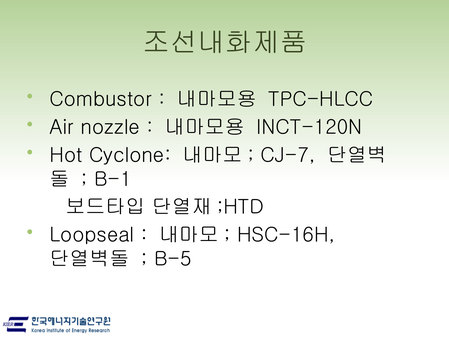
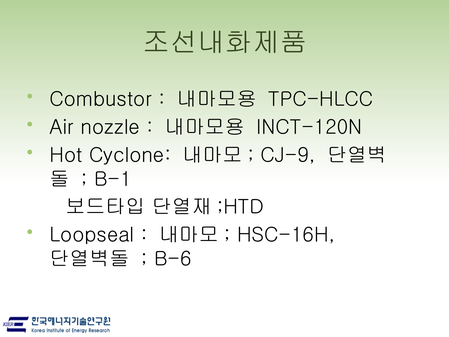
CJ-7: CJ-7 -> CJ-9
B-5: B-5 -> B-6
